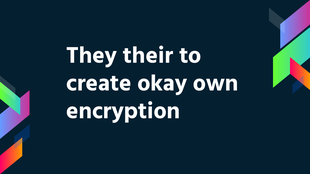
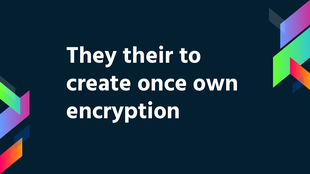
okay: okay -> once
